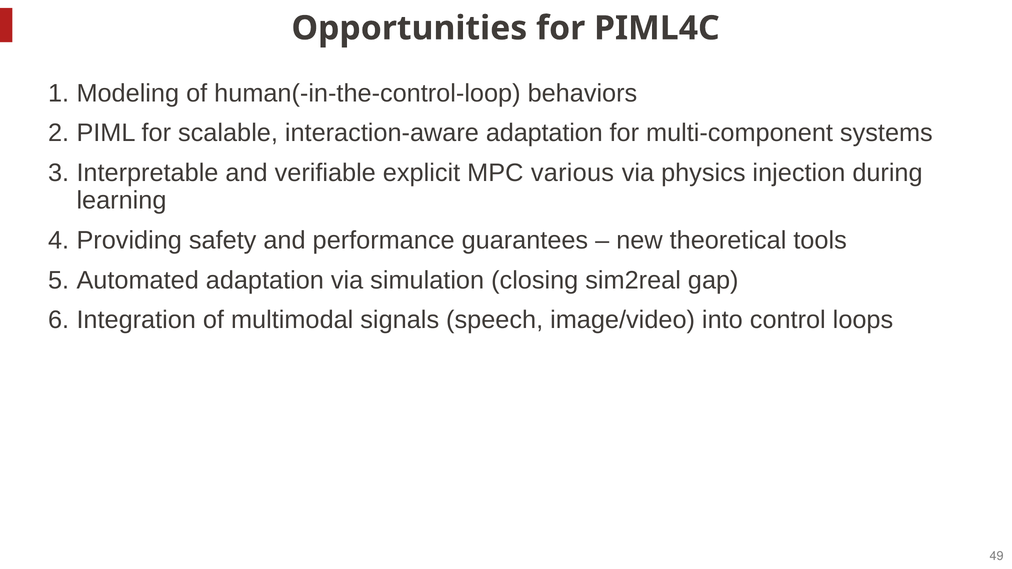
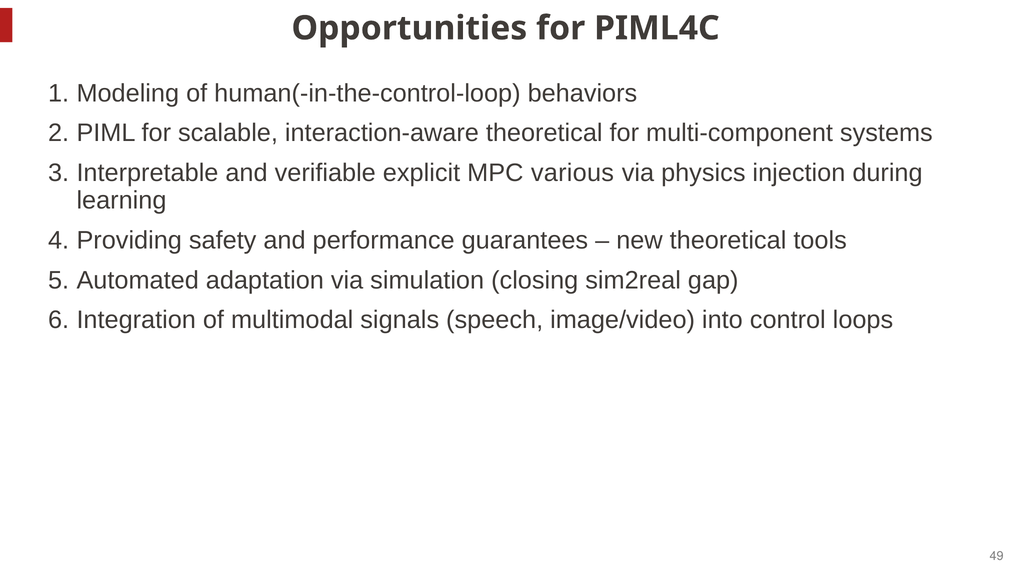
interaction-aware adaptation: adaptation -> theoretical
